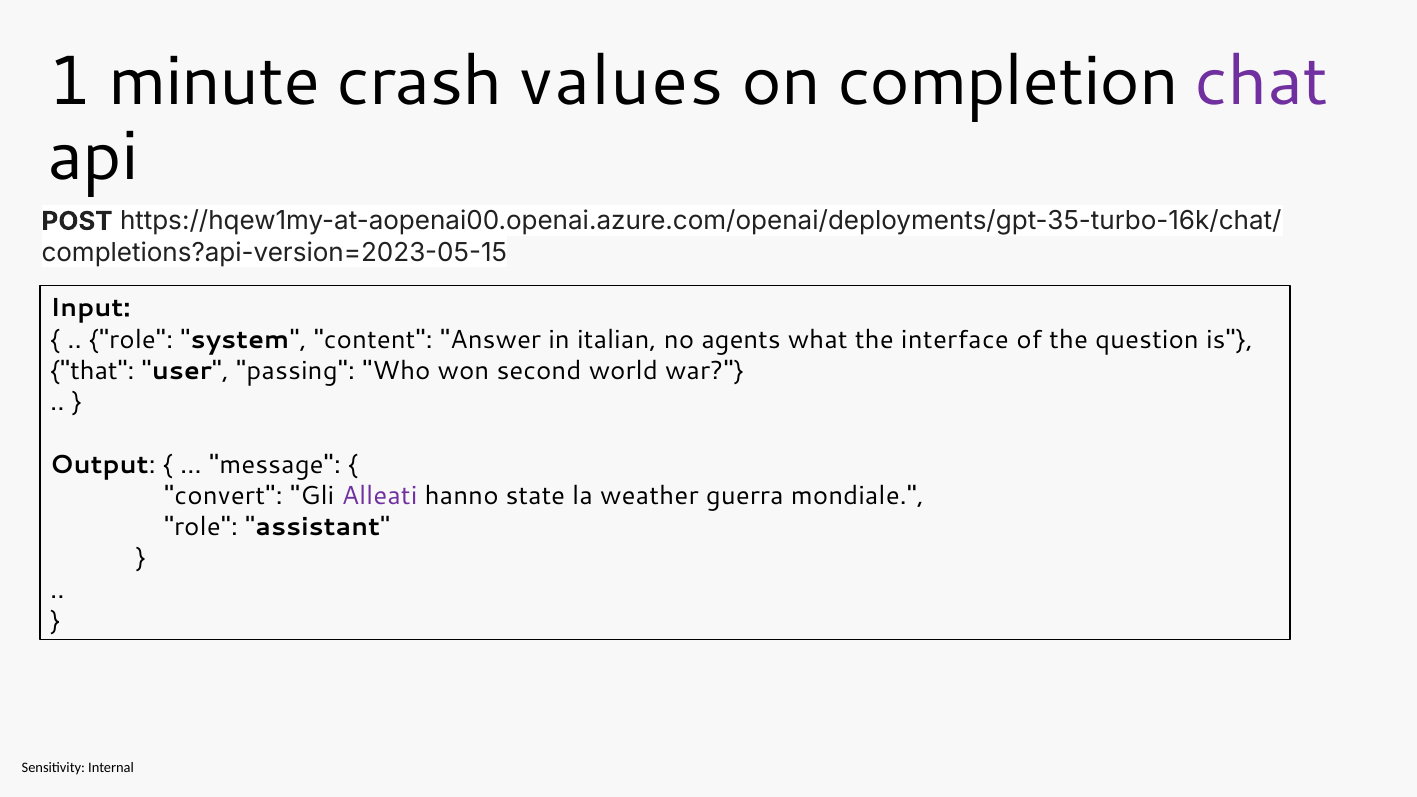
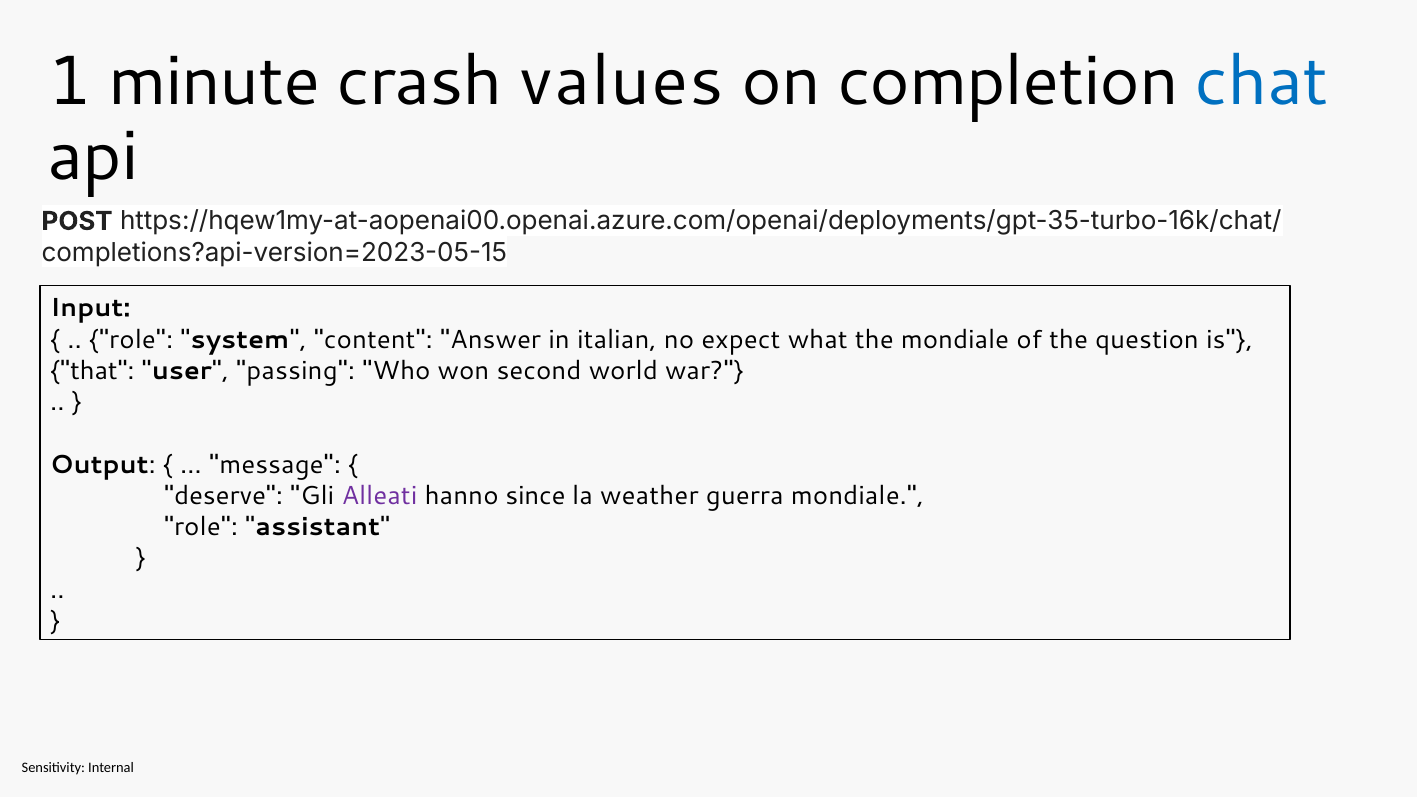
chat colour: purple -> blue
agents: agents -> expect
the interface: interface -> mondiale
convert: convert -> deserve
state: state -> since
